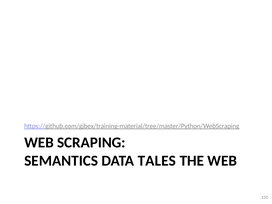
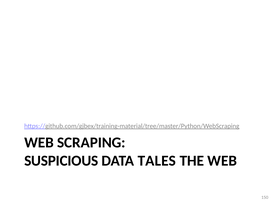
SEMANTICS: SEMANTICS -> SUSPICIOUS
